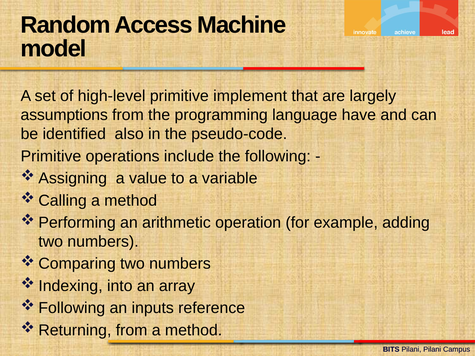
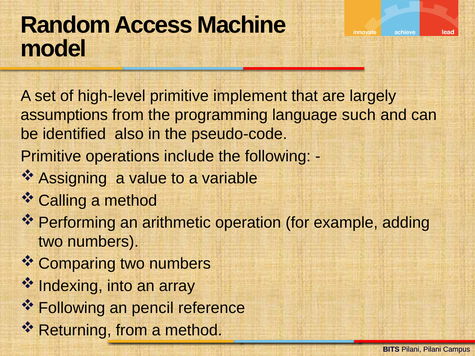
have: have -> such
inputs: inputs -> pencil
